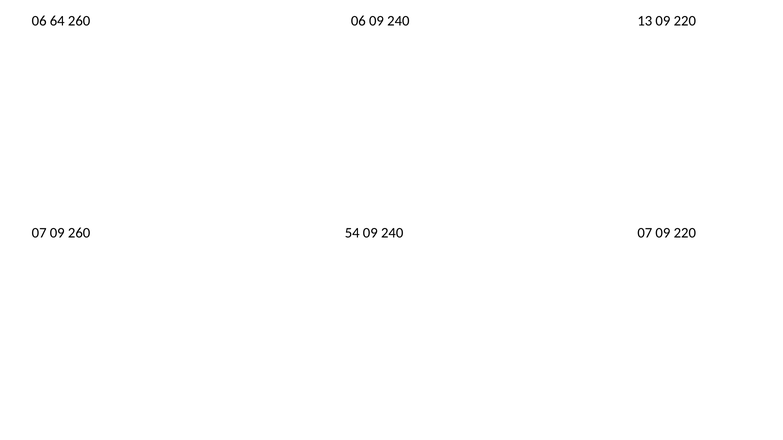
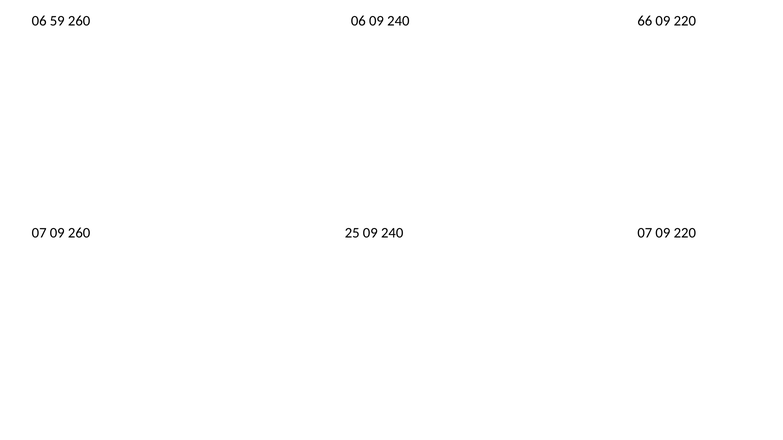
64: 64 -> 59
13: 13 -> 66
54: 54 -> 25
